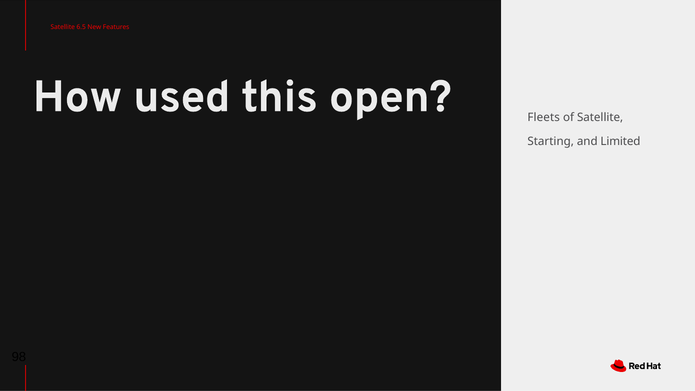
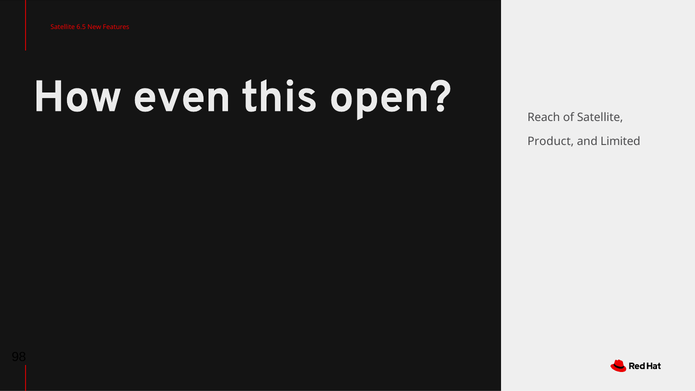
used: used -> even
Fleets: Fleets -> Reach
Starting: Starting -> Product
